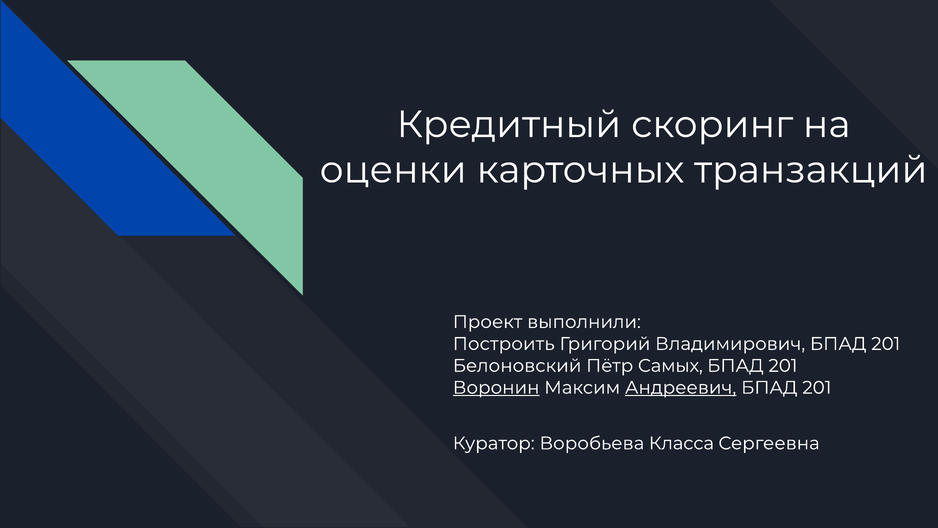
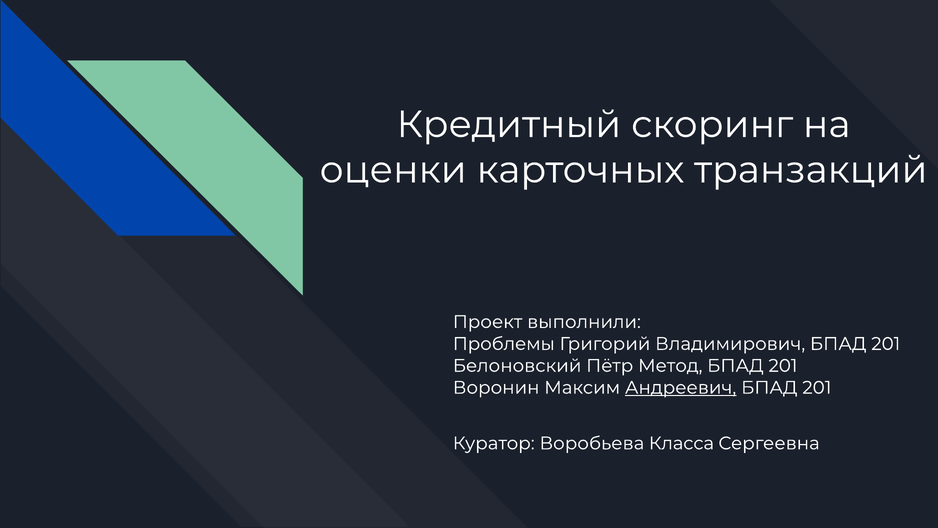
Построить: Построить -> Проблемы
Самых: Самых -> Метод
Воронин underline: present -> none
